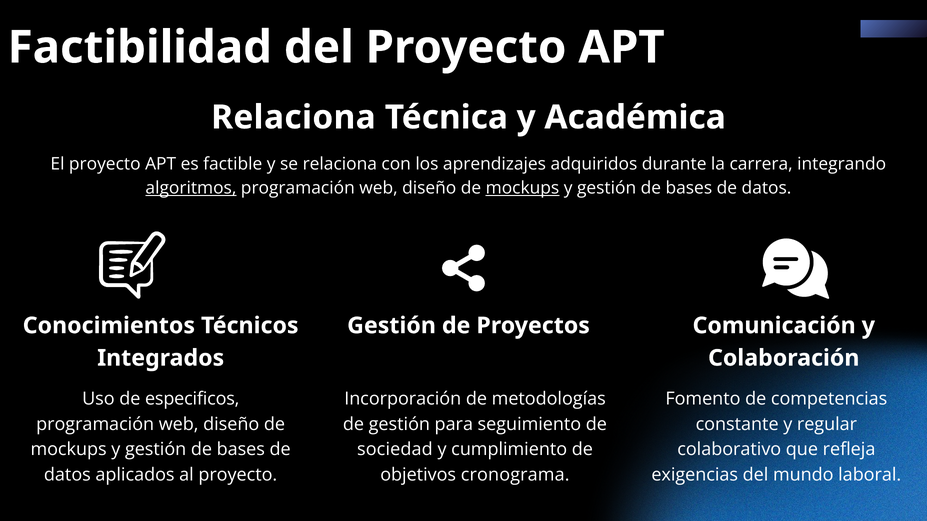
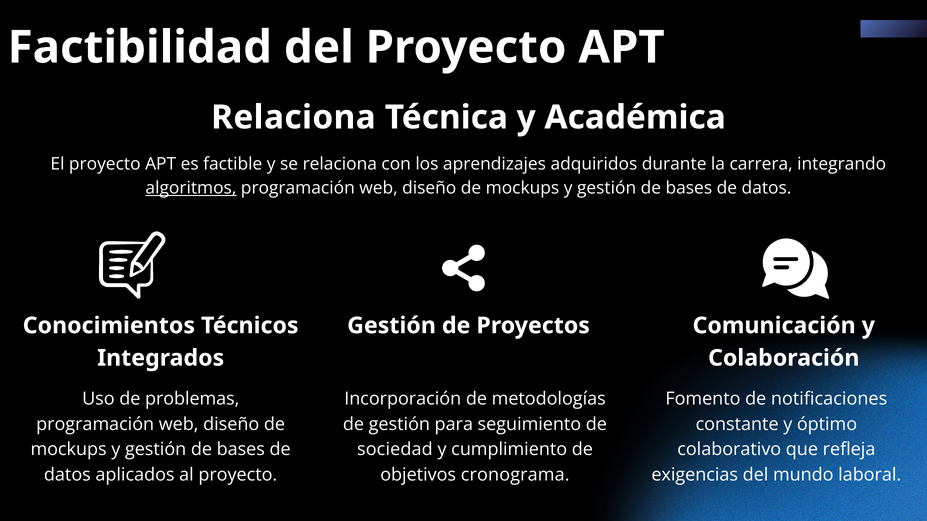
mockups at (522, 188) underline: present -> none
especificos: especificos -> problemas
competencias: competencias -> notificaciones
regular: regular -> óptimo
